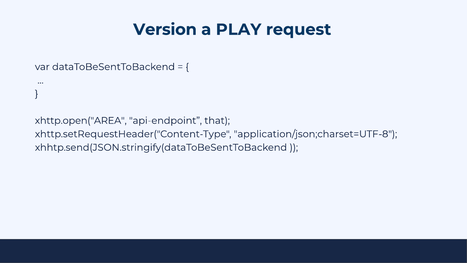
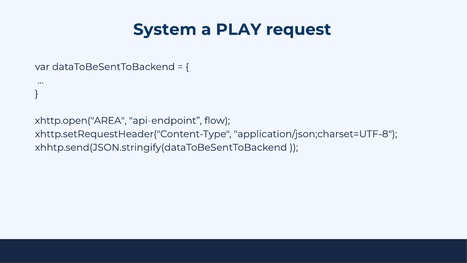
Version: Version -> System
that: that -> flow
